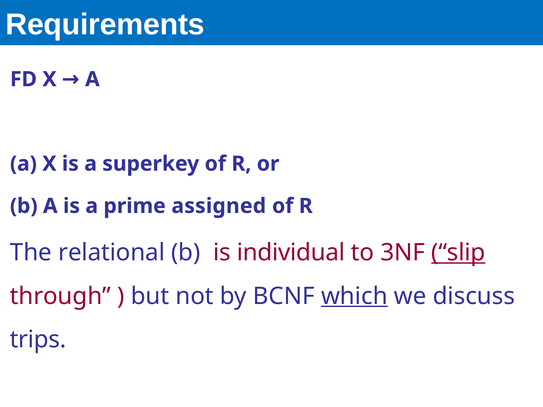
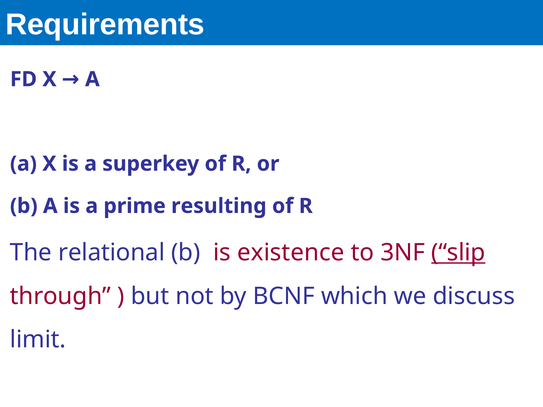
assigned: assigned -> resulting
individual: individual -> existence
which underline: present -> none
trips: trips -> limit
